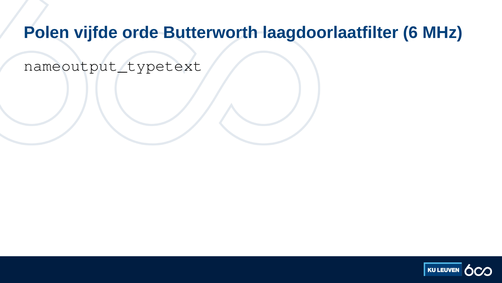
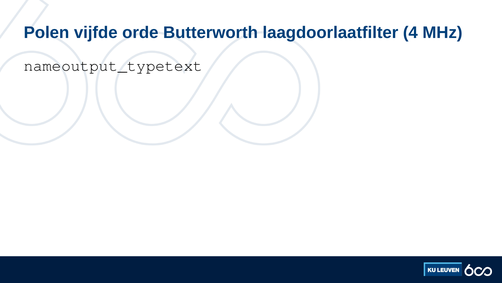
6: 6 -> 4
